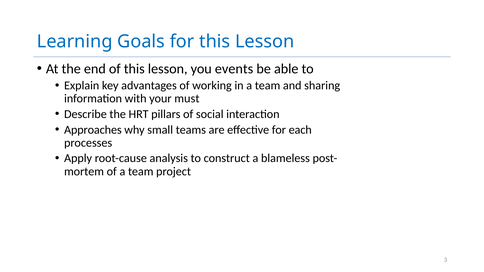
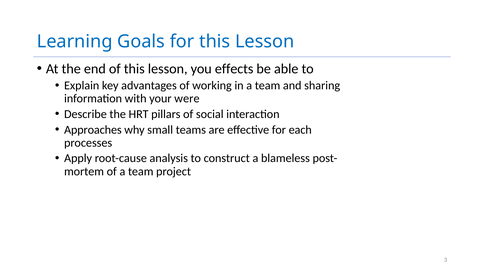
events: events -> effects
must: must -> were
